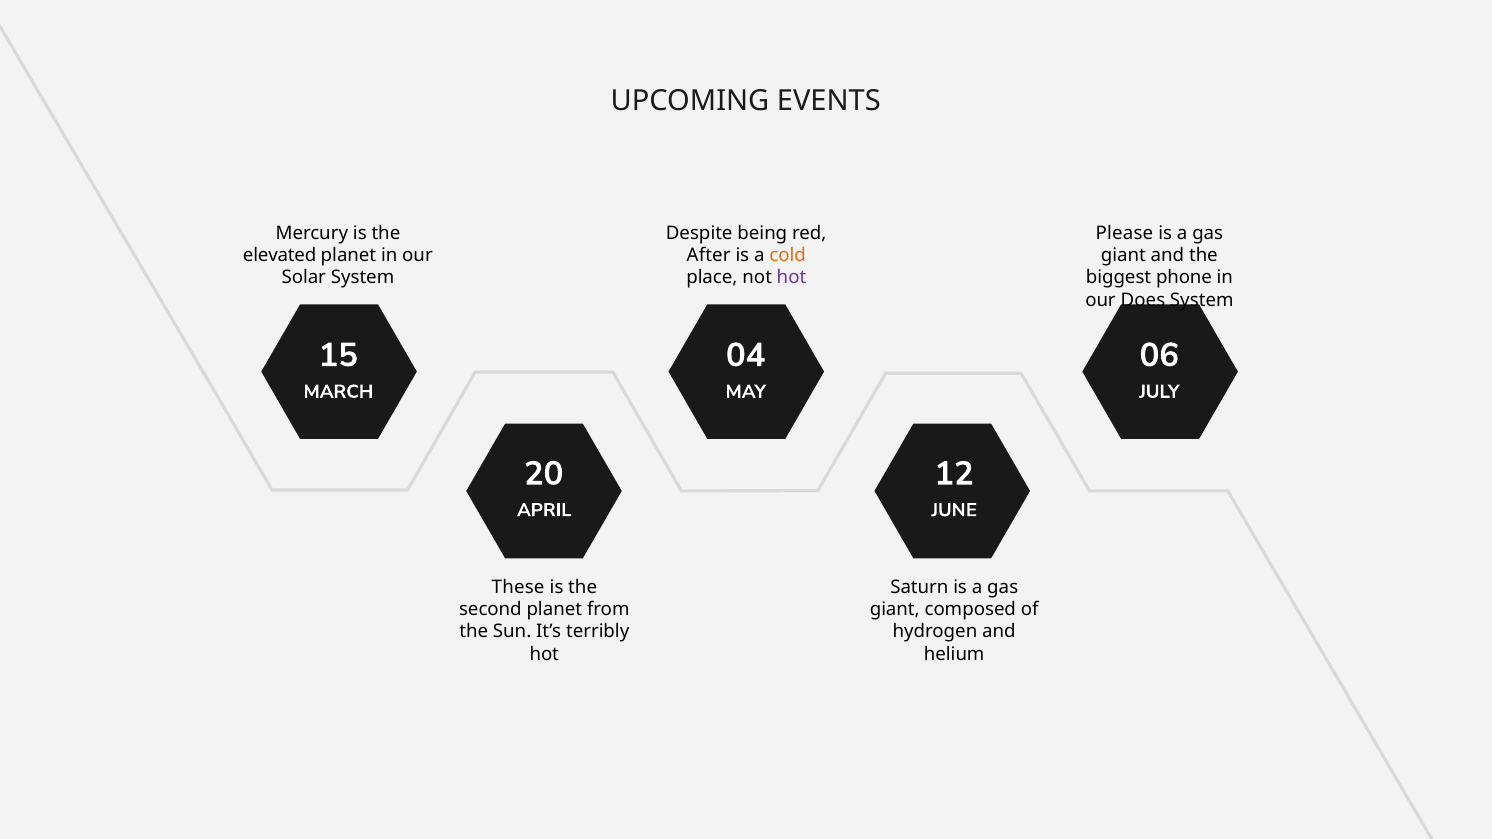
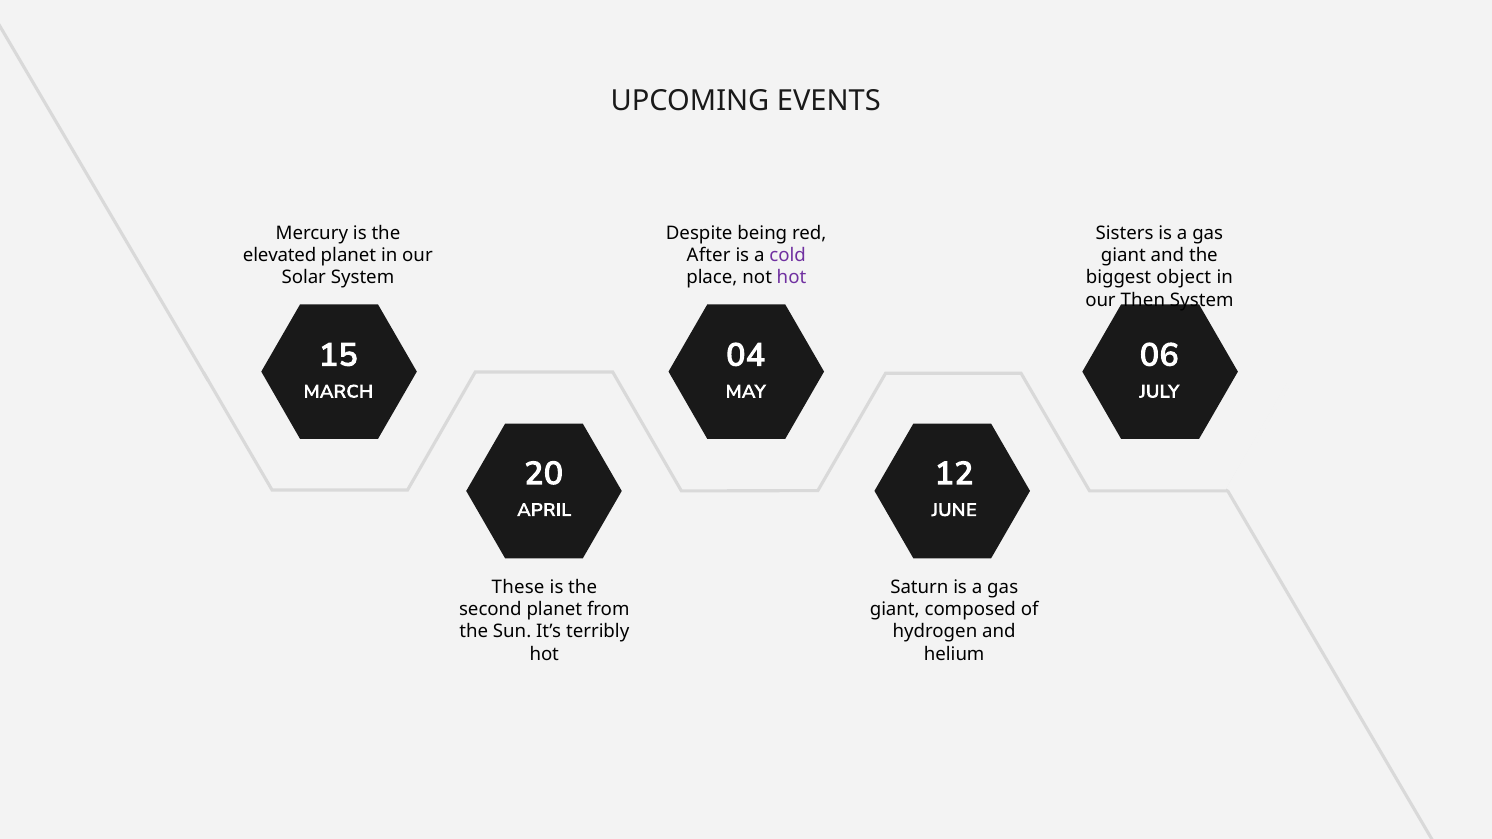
Please: Please -> Sisters
cold colour: orange -> purple
phone: phone -> object
Does: Does -> Then
